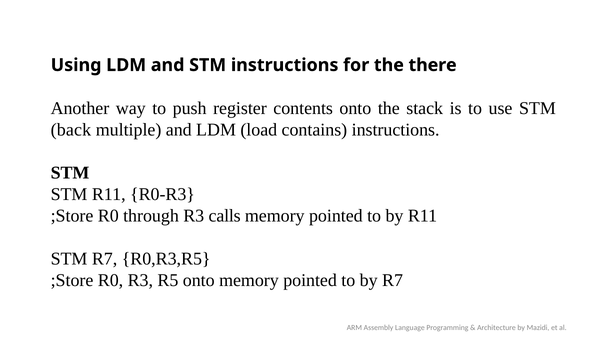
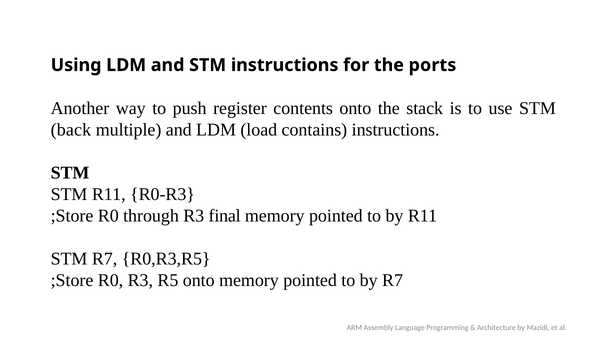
there: there -> ports
calls: calls -> final
